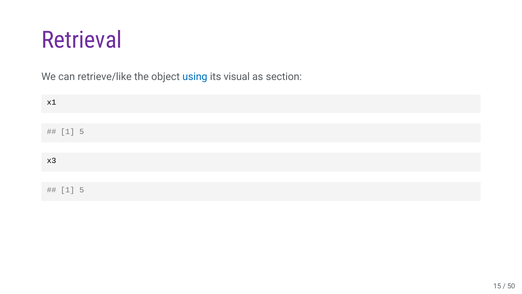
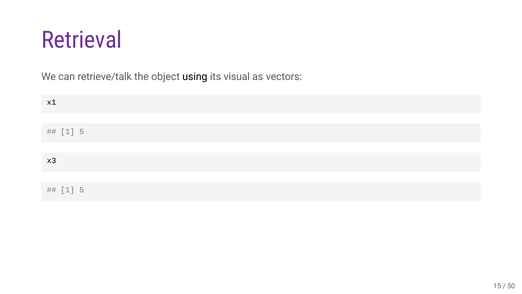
retrieve/like: retrieve/like -> retrieve/talk
using colour: blue -> black
section: section -> vectors
